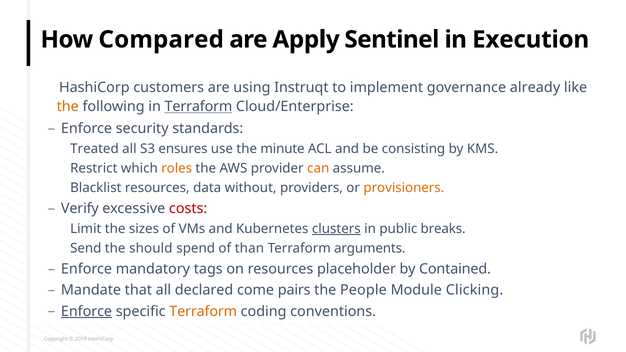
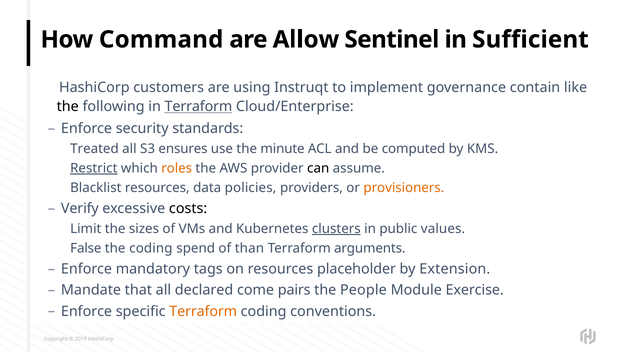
Compared: Compared -> Command
Apply: Apply -> Allow
Execution: Execution -> Sufficient
already: already -> contain
the at (68, 107) colour: orange -> black
consisting: consisting -> computed
Restrict underline: none -> present
can colour: orange -> black
without: without -> policies
costs colour: red -> black
breaks: breaks -> values
Send: Send -> False
the should: should -> coding
Contained: Contained -> Extension
Clicking: Clicking -> Exercise
Enforce at (87, 311) underline: present -> none
